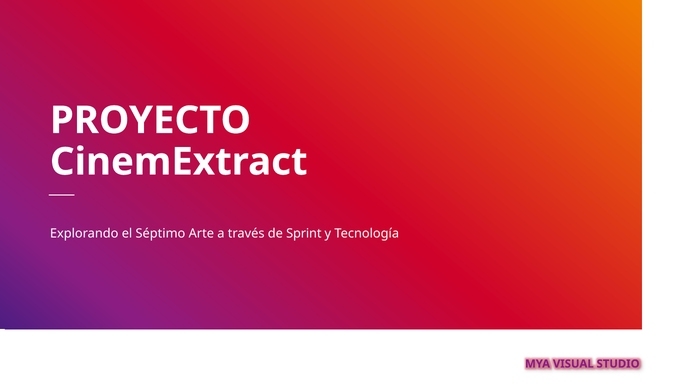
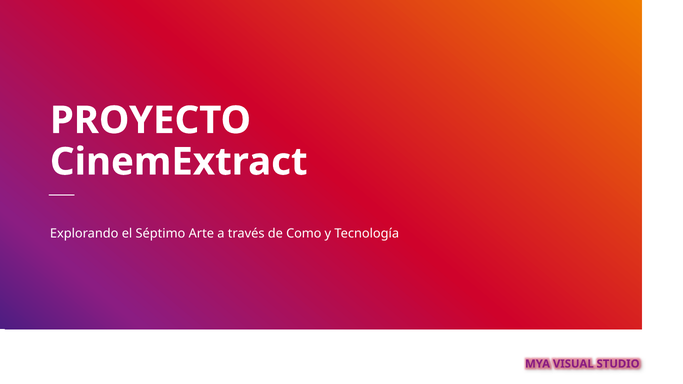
Sprint: Sprint -> Como
